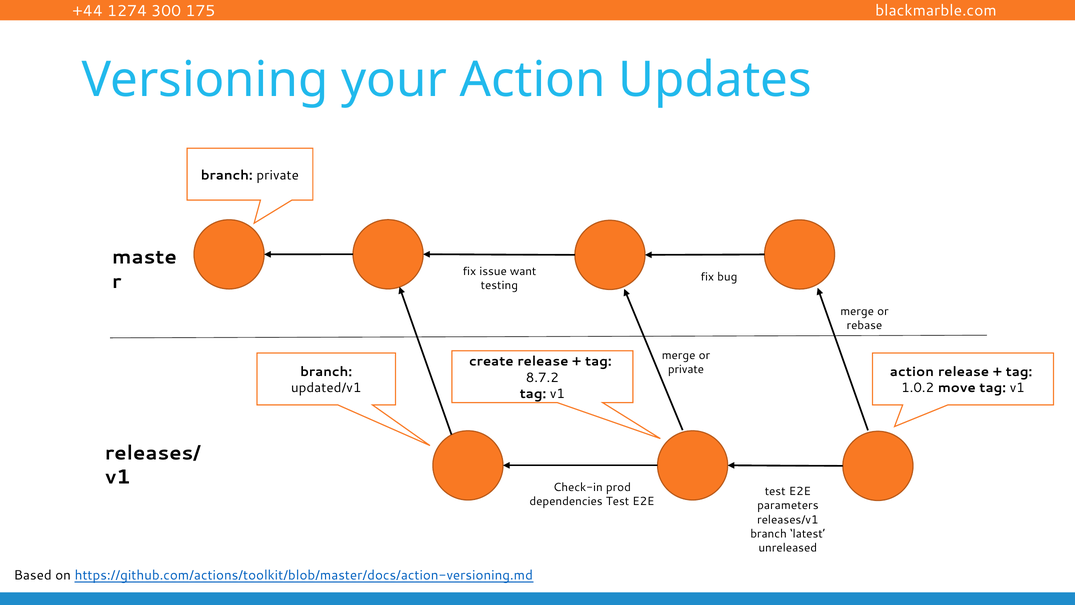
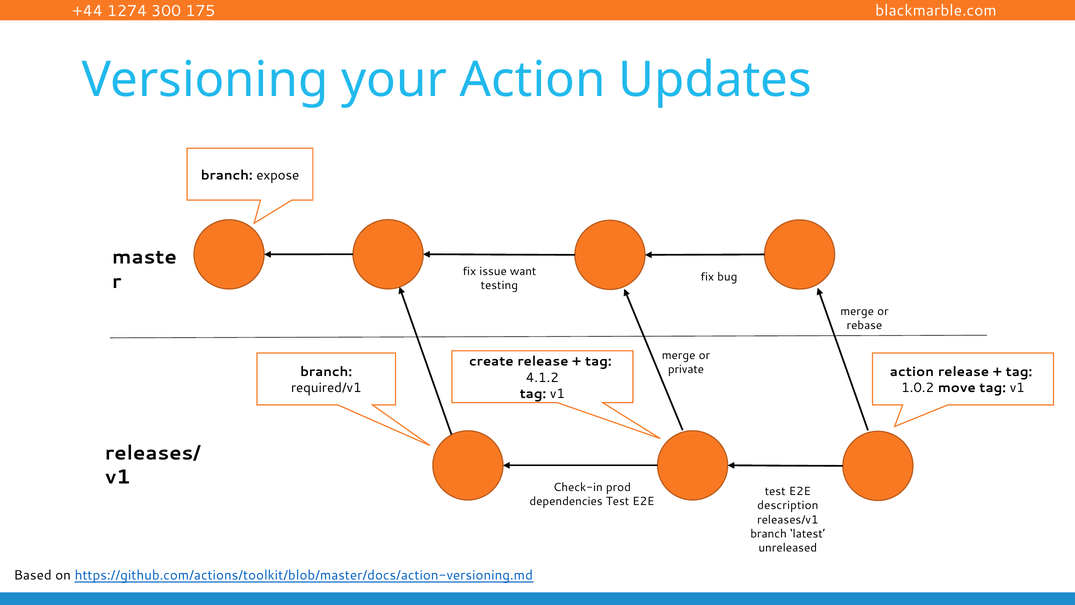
branch private: private -> expose
8.7.2: 8.7.2 -> 4.1.2
updated/v1: updated/v1 -> required/v1
parameters: parameters -> description
